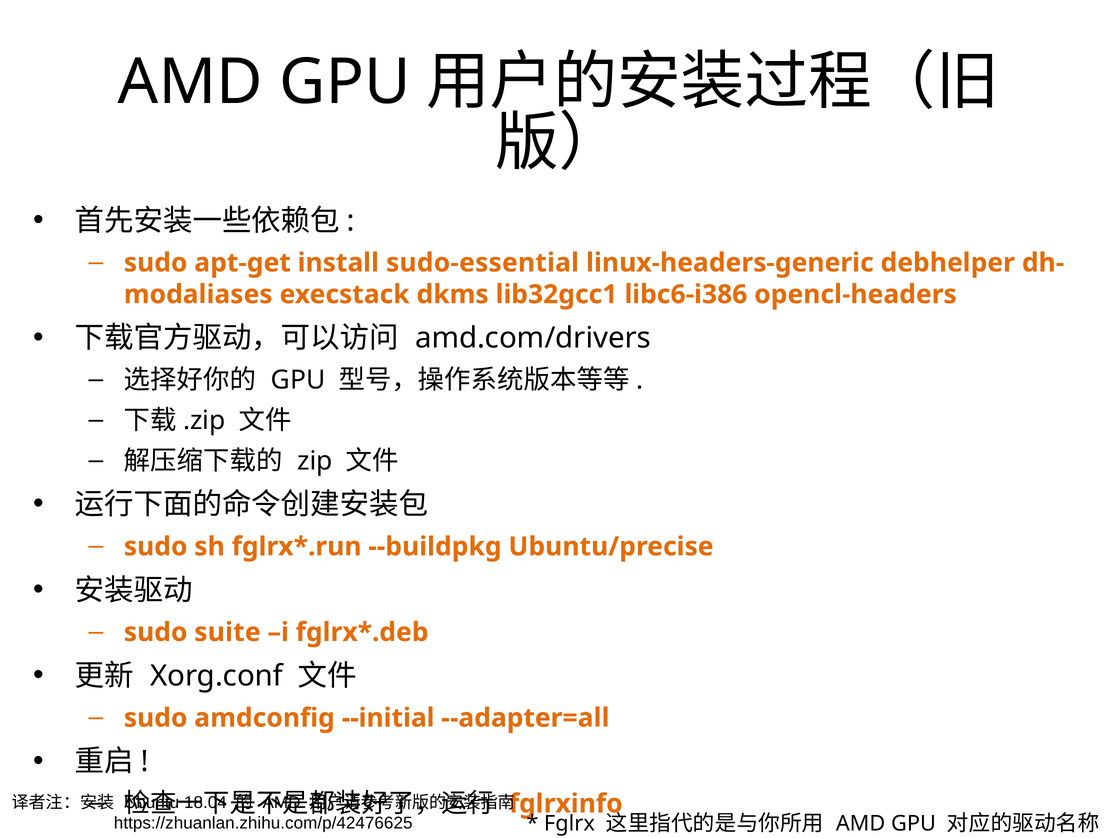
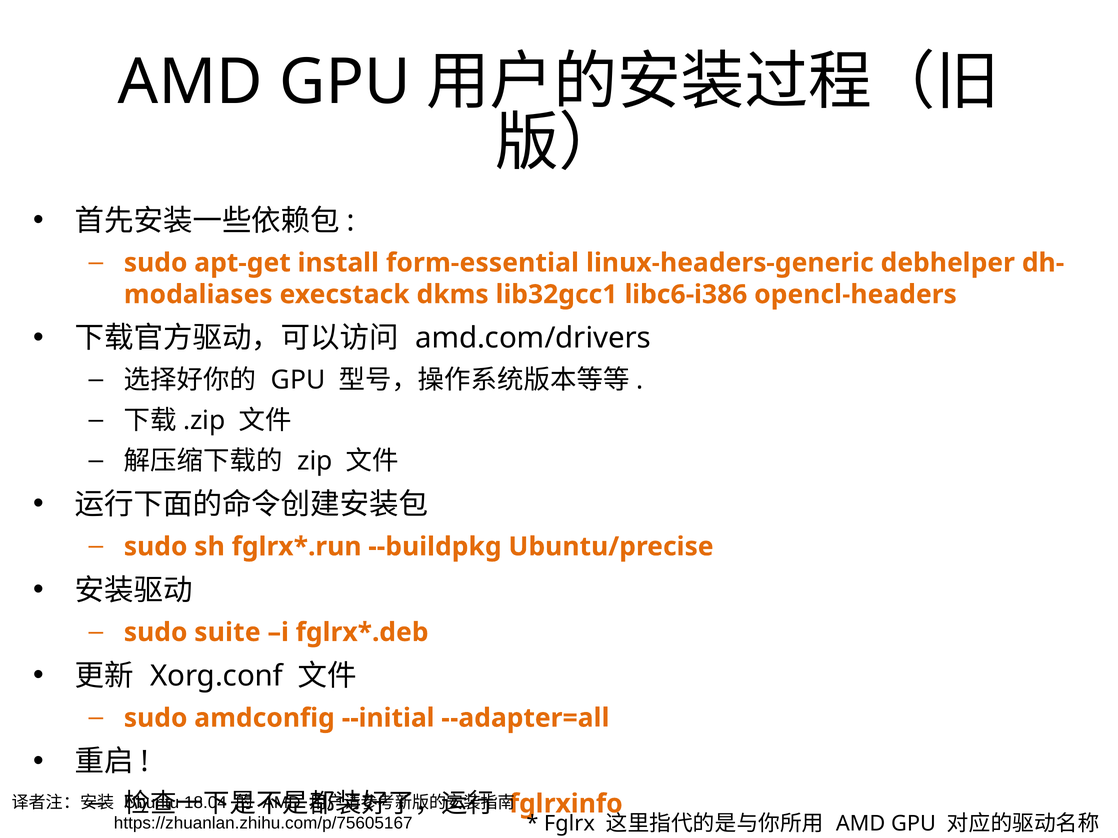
sudo-essential: sudo-essential -> form-essential
https://zhuanlan.zhihu.com/p/42476625: https://zhuanlan.zhihu.com/p/42476625 -> https://zhuanlan.zhihu.com/p/75605167
